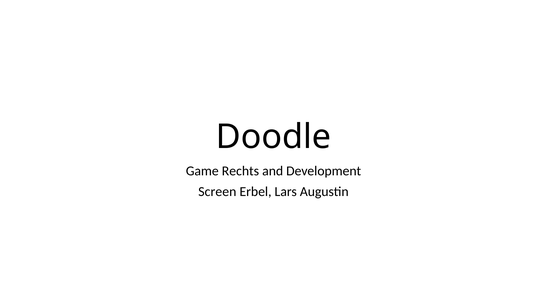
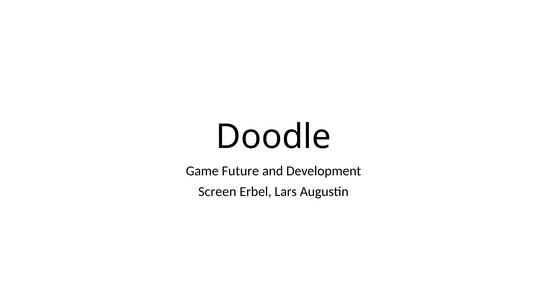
Rechts: Rechts -> Future
